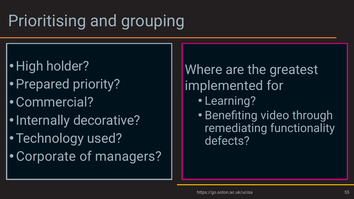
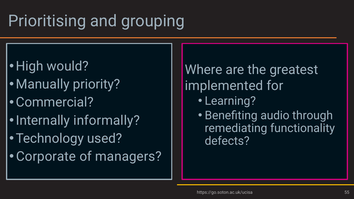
holder: holder -> would
Prepared: Prepared -> Manually
video: video -> audio
decorative: decorative -> informally
